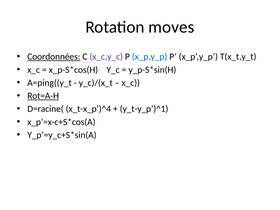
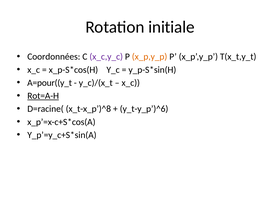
moves: moves -> initiale
Coordonnées underline: present -> none
x_p,y_p colour: blue -> orange
A=ping((y_t: A=ping((y_t -> A=pour((y_t
x_t-x_p’)^4: x_t-x_p’)^4 -> x_t-x_p’)^8
y_t-y_p’)^1: y_t-y_p’)^1 -> y_t-y_p’)^6
